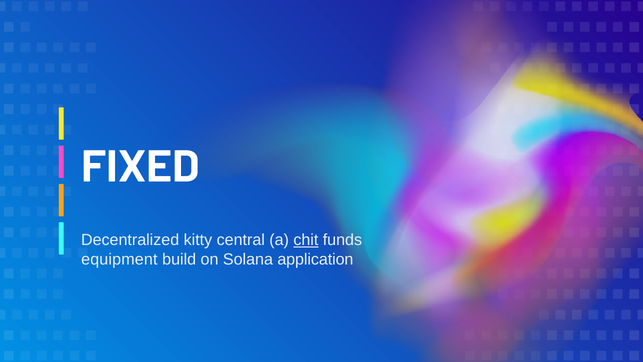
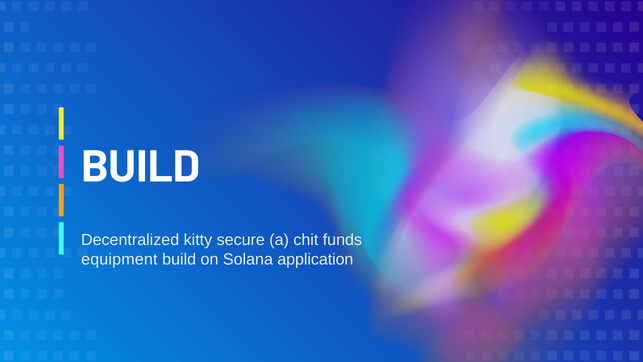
FIXED at (141, 167): FIXED -> BUILD
central: central -> secure
chit underline: present -> none
